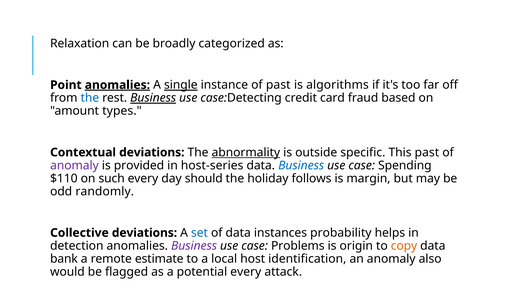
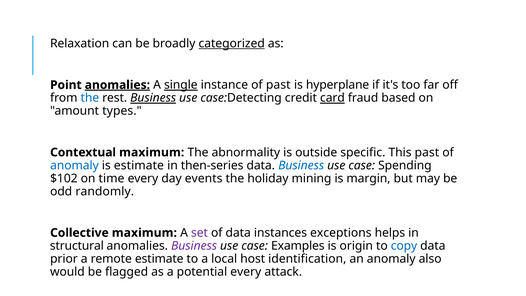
categorized underline: none -> present
algorithms: algorithms -> hyperplane
card underline: none -> present
Contextual deviations: deviations -> maximum
abnormality underline: present -> none
anomaly at (74, 165) colour: purple -> blue
is provided: provided -> estimate
host-series: host-series -> then-series
$110: $110 -> $102
such: such -> time
should: should -> events
follows: follows -> mining
Collective deviations: deviations -> maximum
set colour: blue -> purple
probability: probability -> exceptions
detection: detection -> structural
Problems: Problems -> Examples
copy colour: orange -> blue
bank: bank -> prior
